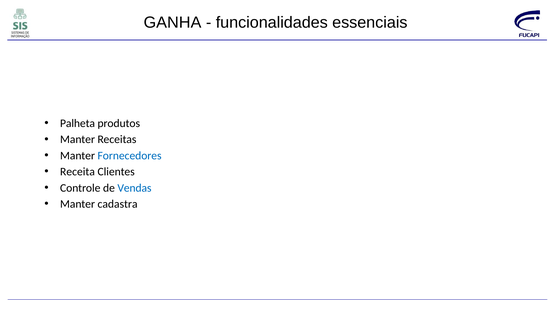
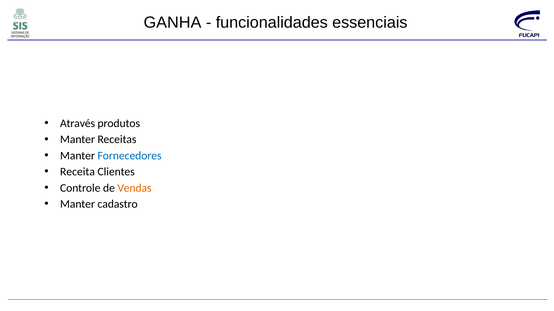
Palheta: Palheta -> Através
Vendas colour: blue -> orange
cadastra: cadastra -> cadastro
